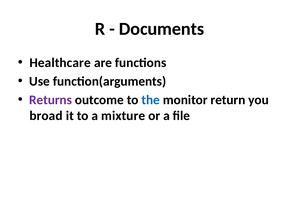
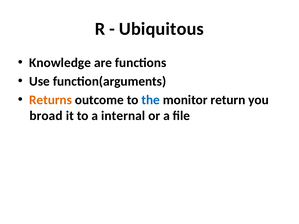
Documents: Documents -> Ubiquitous
Healthcare: Healthcare -> Knowledge
Returns colour: purple -> orange
mixture: mixture -> internal
